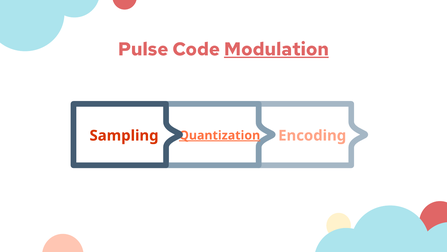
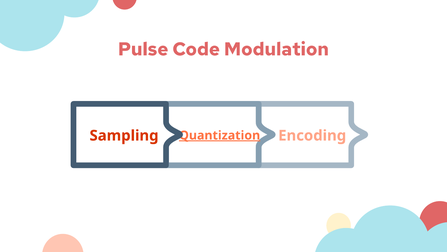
Modulation underline: present -> none
